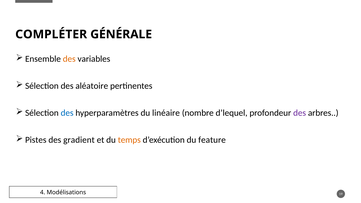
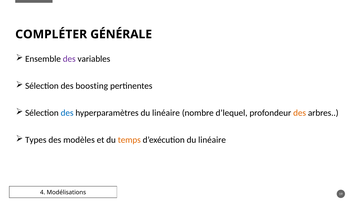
des at (69, 59) colour: orange -> purple
aléatoire: aléatoire -> boosting
des at (300, 113) colour: purple -> orange
Pistes: Pistes -> Types
gradient: gradient -> modèles
d’exécution du feature: feature -> linéaire
